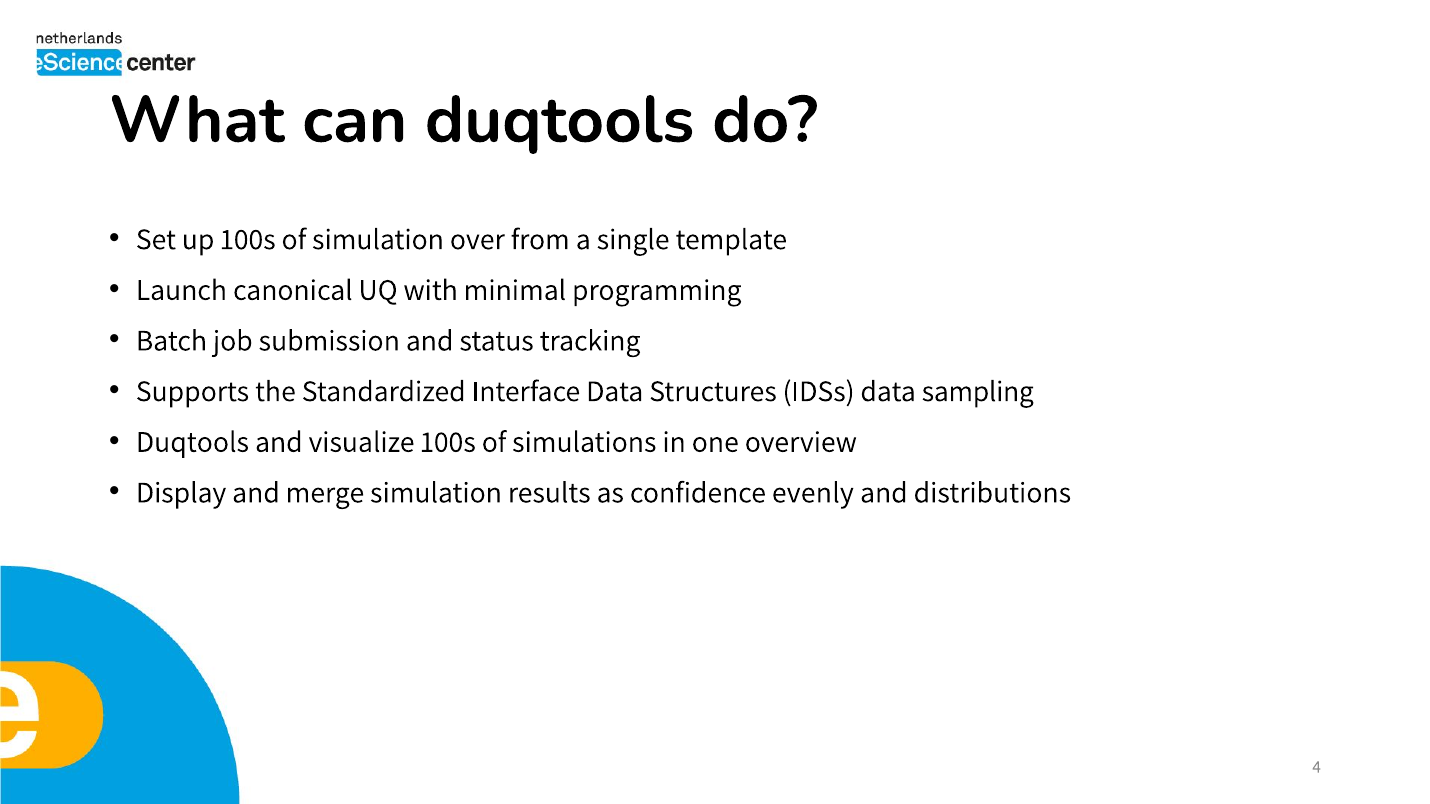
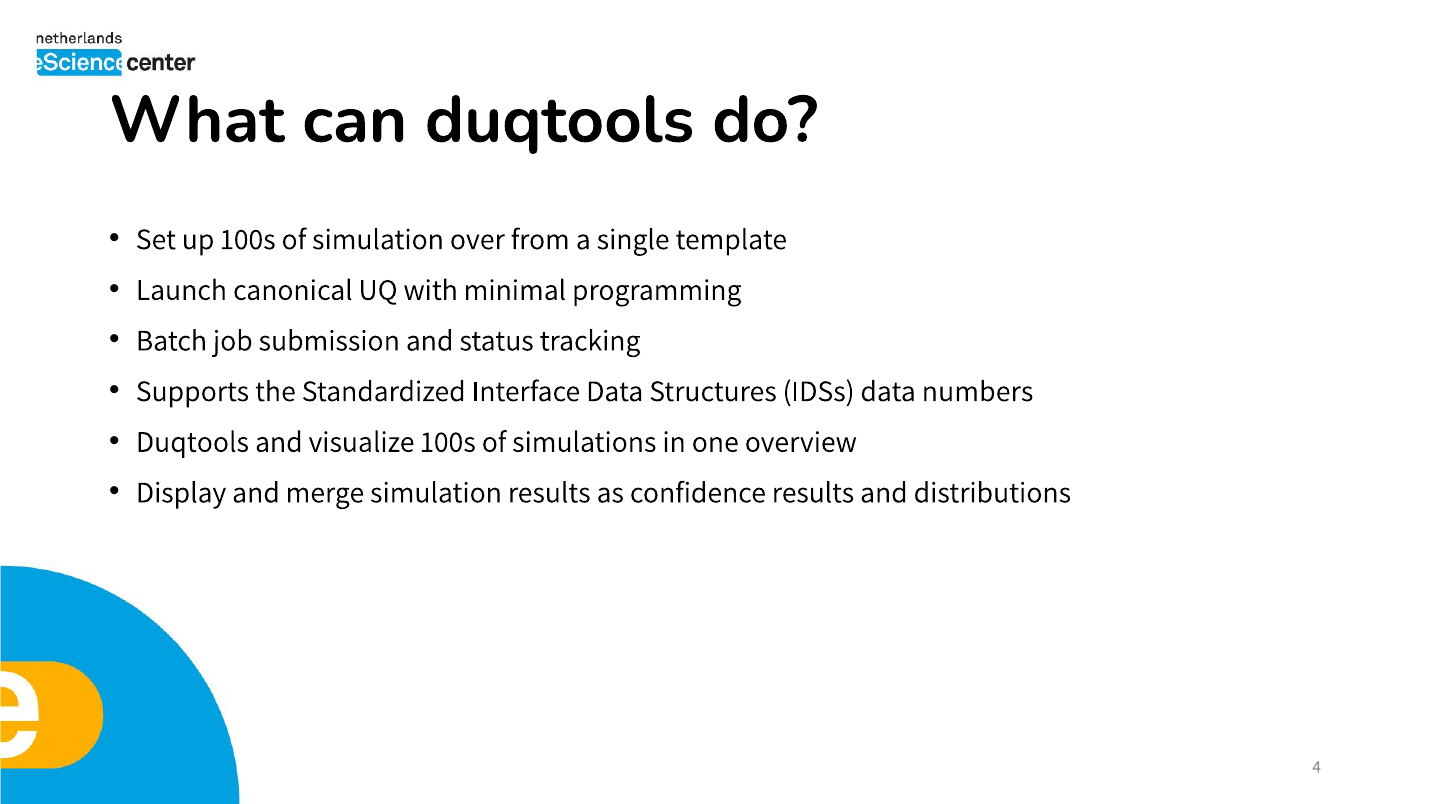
sampling: sampling -> numbers
confidence evenly: evenly -> results
